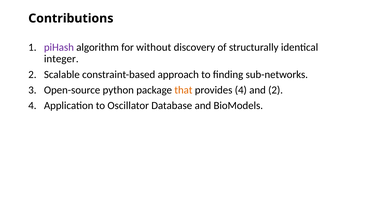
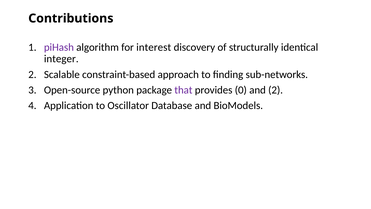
without: without -> interest
that colour: orange -> purple
provides 4: 4 -> 0
